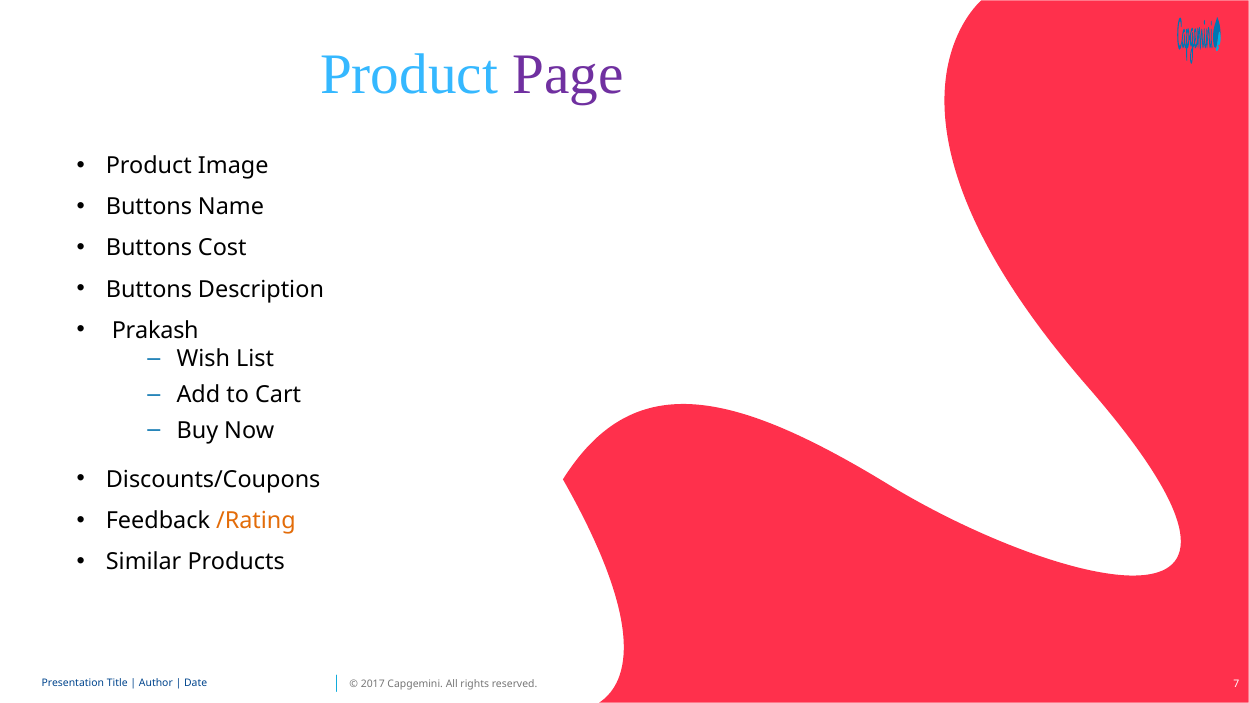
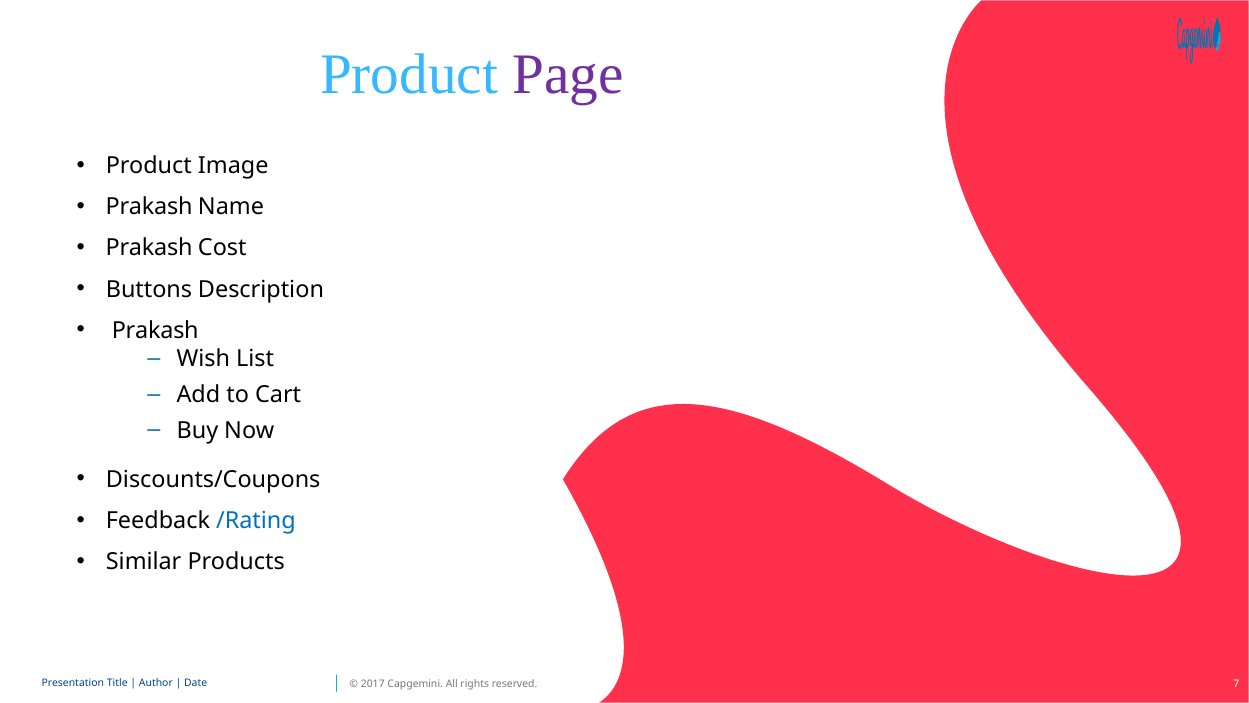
Buttons at (149, 207): Buttons -> Prakash
Buttons at (149, 248): Buttons -> Prakash
/Rating colour: orange -> blue
